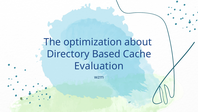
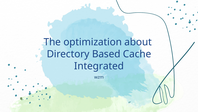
Evaluation: Evaluation -> Integrated
